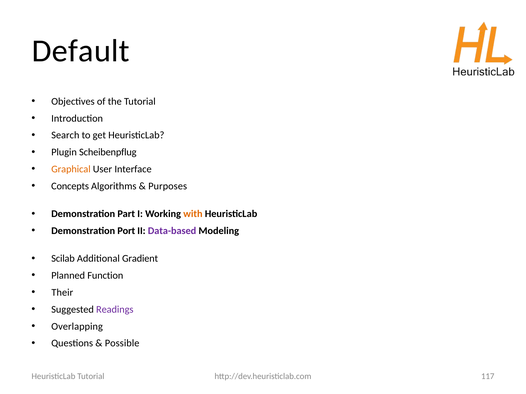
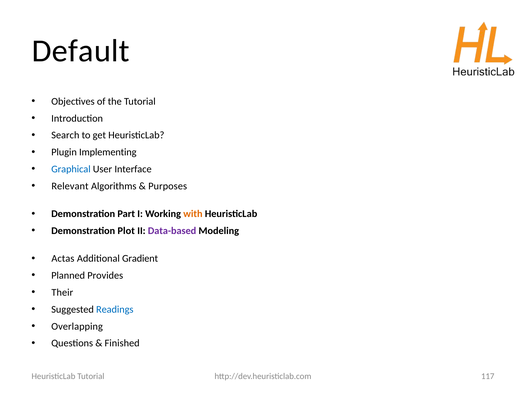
Scheibenpflug: Scheibenpflug -> Implementing
Graphical colour: orange -> blue
Concepts: Concepts -> Relevant
Port: Port -> Plot
Scilab: Scilab -> Actas
Function: Function -> Provides
Readings colour: purple -> blue
Possible: Possible -> Finished
